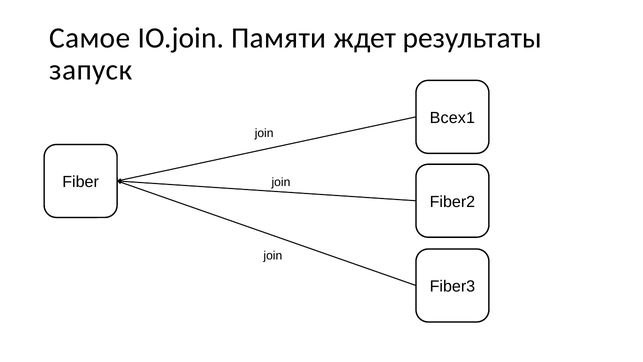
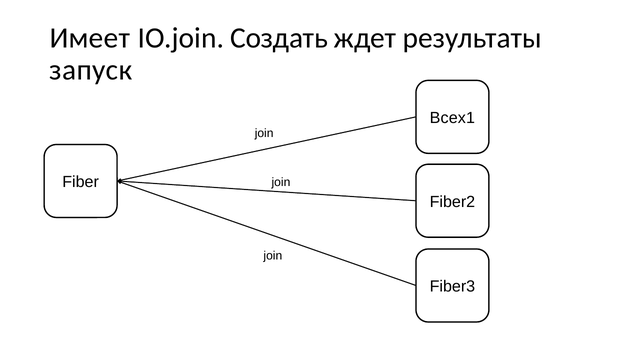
Самое: Самое -> Имеет
Памяти: Памяти -> Создать
